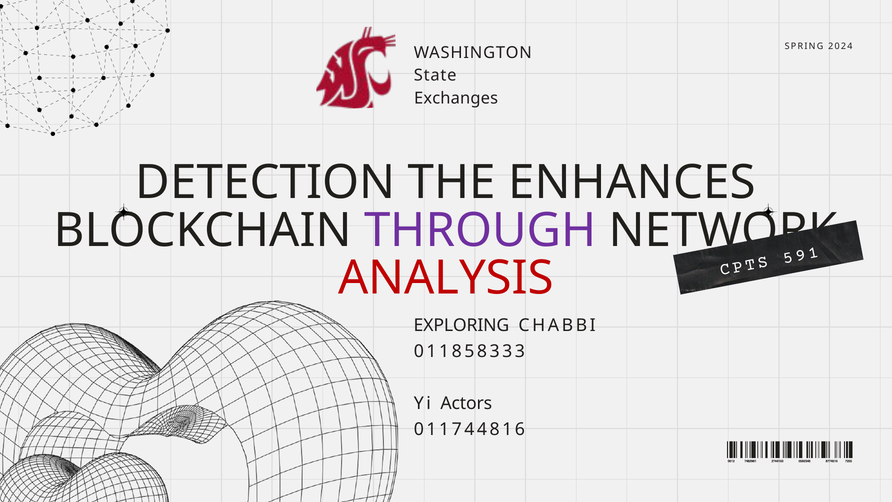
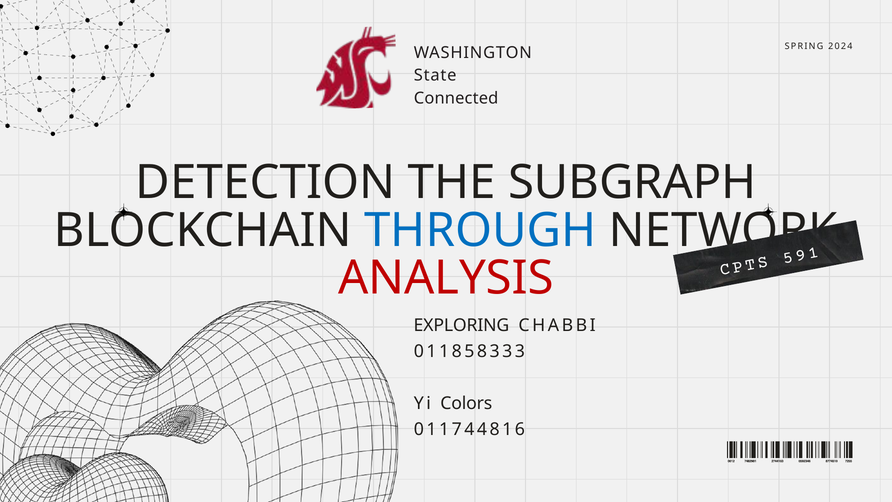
Exchanges: Exchanges -> Connected
ENHANCES: ENHANCES -> SUBGRAPH
THROUGH colour: purple -> blue
Actors: Actors -> Colors
